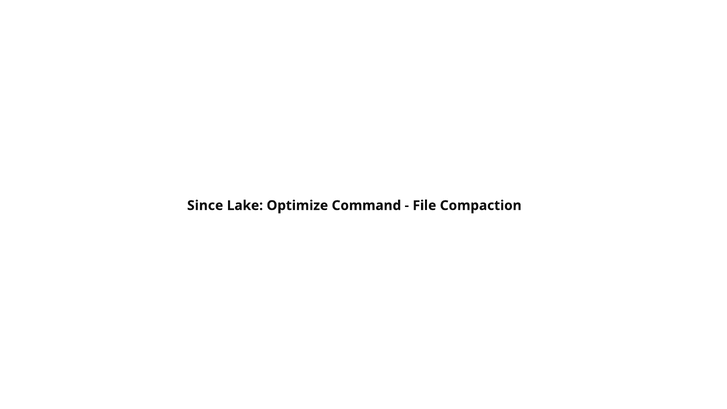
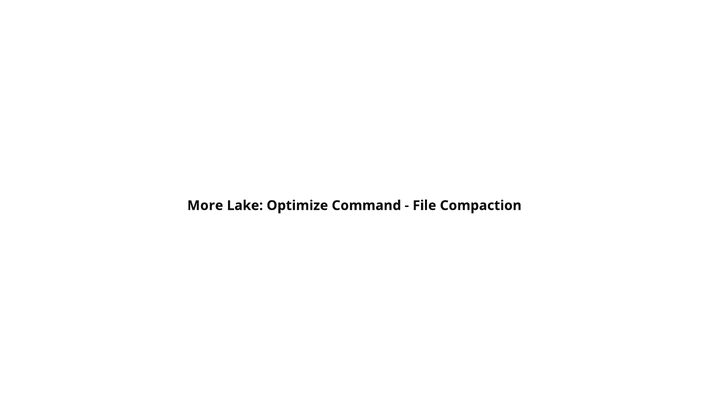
Since: Since -> More
